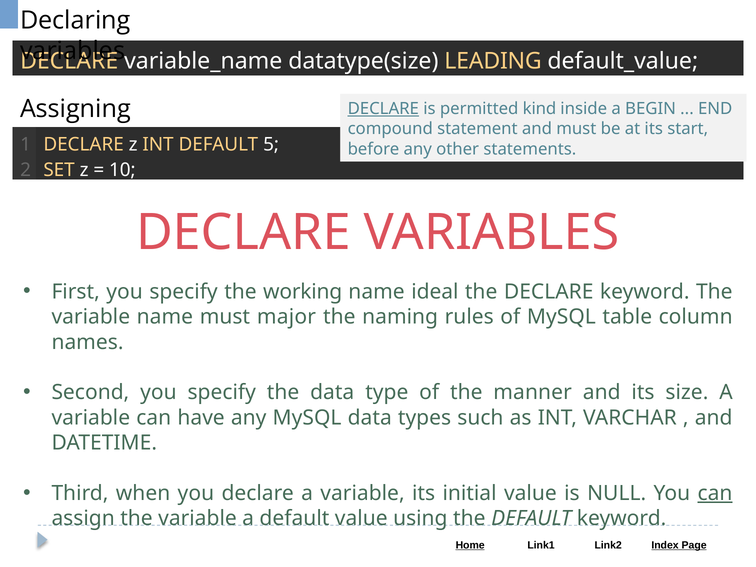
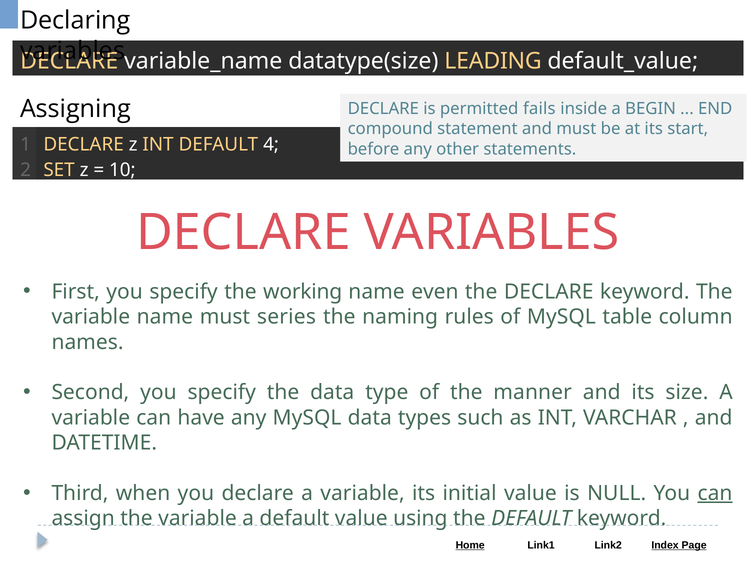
DECLARE at (383, 109) underline: present -> none
kind: kind -> fails
5: 5 -> 4
ideal: ideal -> even
major: major -> series
